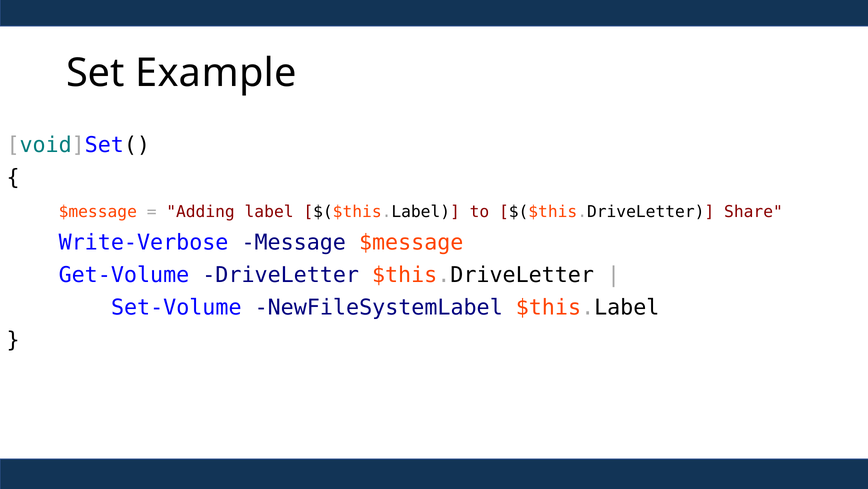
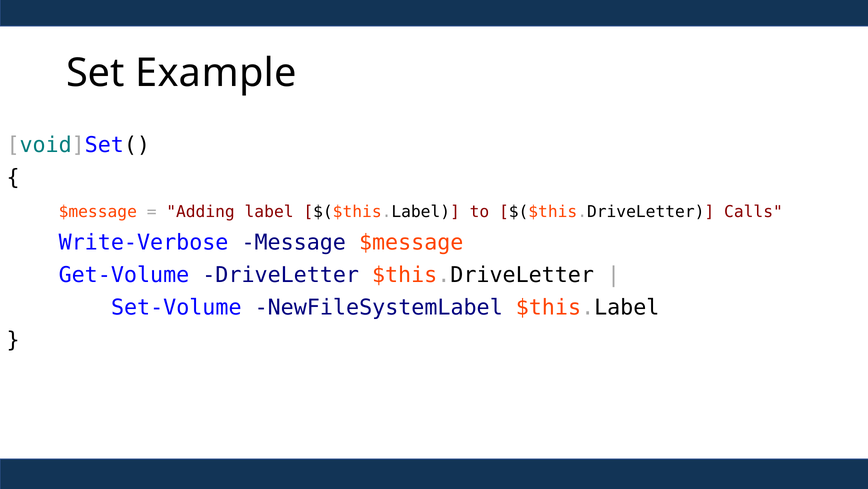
Share: Share -> Calls
